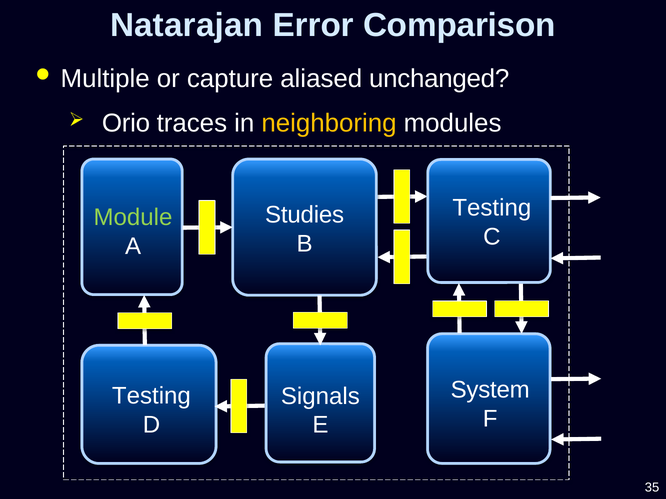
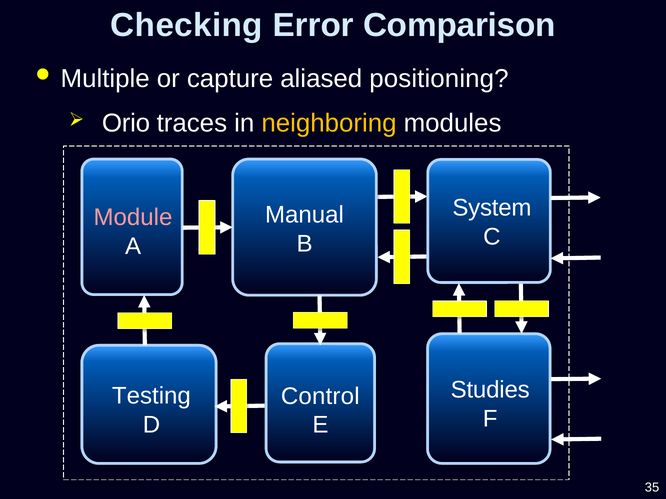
Natarajan: Natarajan -> Checking
unchanged: unchanged -> positioning
Testing at (492, 208): Testing -> System
Studies: Studies -> Manual
Module colour: light green -> pink
System: System -> Studies
Signals: Signals -> Control
